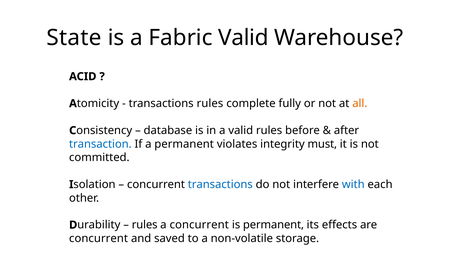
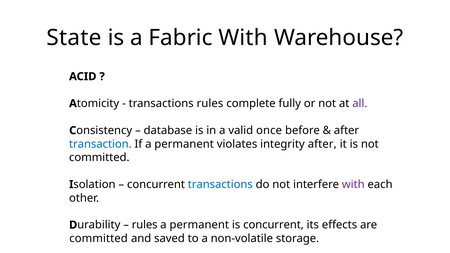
Fabric Valid: Valid -> With
all colour: orange -> purple
valid rules: rules -> once
integrity must: must -> after
with at (353, 185) colour: blue -> purple
concurrent at (199, 225): concurrent -> permanent
is permanent: permanent -> concurrent
concurrent at (99, 239): concurrent -> committed
